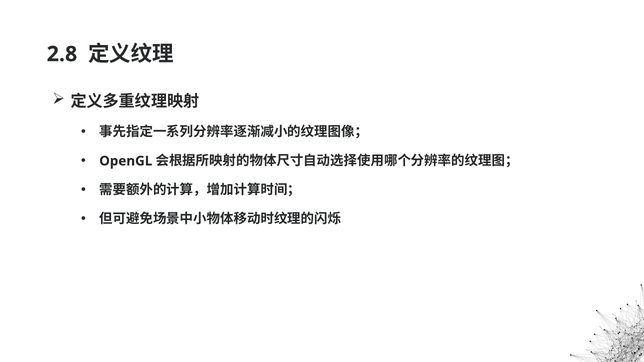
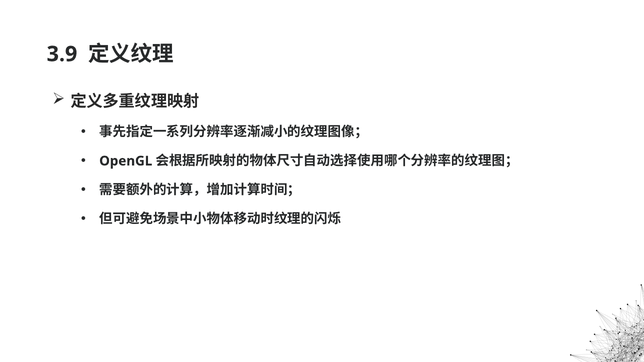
2.8: 2.8 -> 3.9
